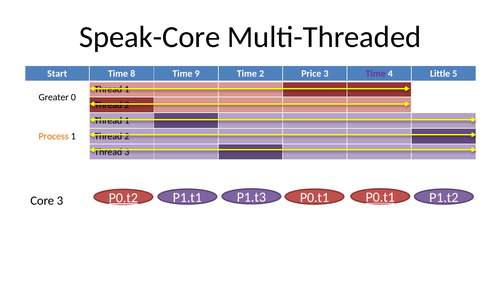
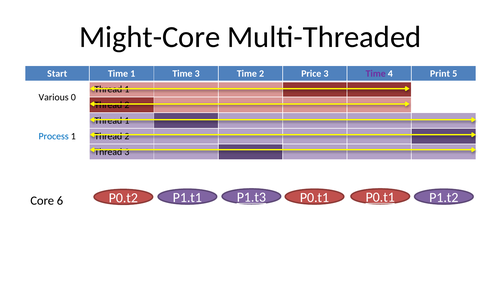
Speak-Core: Speak-Core -> Might-Core
Time 8: 8 -> 1
Time 9: 9 -> 3
Little: Little -> Print
Greater: Greater -> Various
Process colour: orange -> blue
P0.t2 underline: present -> none
P1.t3 underline: none -> present
Core 3: 3 -> 6
